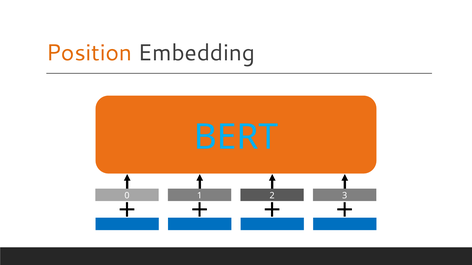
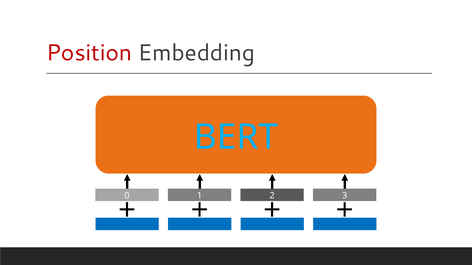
Position colour: orange -> red
